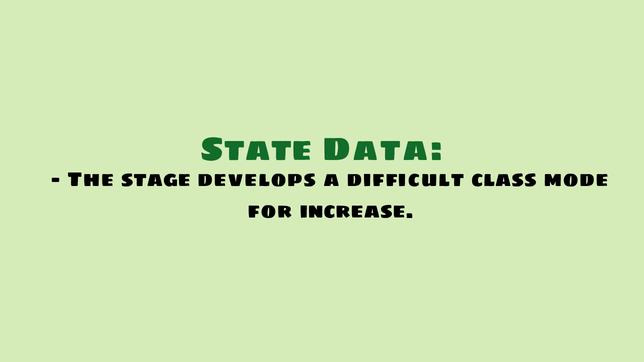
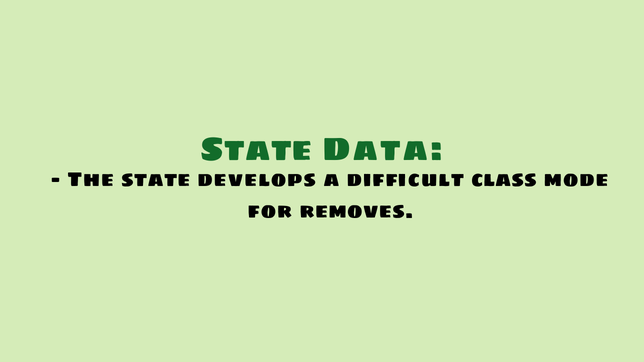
The stage: stage -> state
increase: increase -> removes
